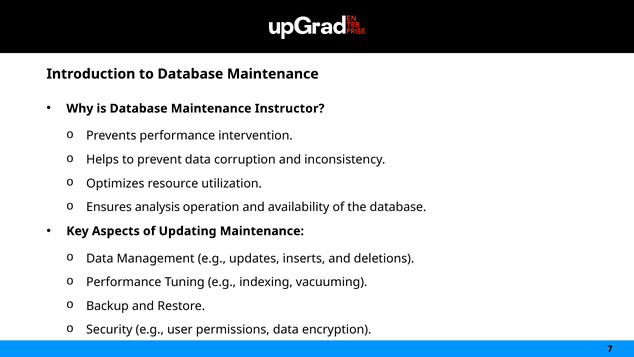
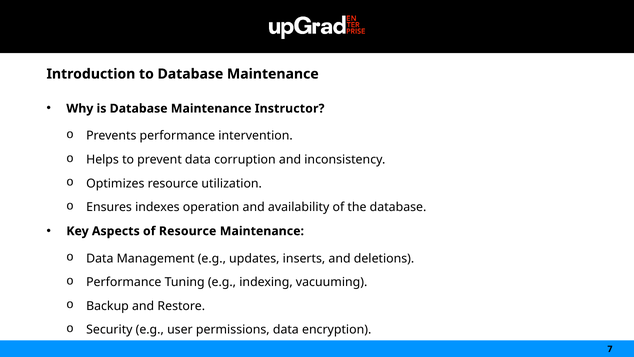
analysis: analysis -> indexes
of Updating: Updating -> Resource
